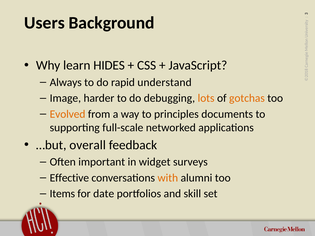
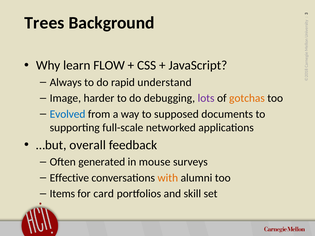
Users: Users -> Trees
HIDES: HIDES -> FLOW
lots colour: orange -> purple
Evolved colour: orange -> blue
principles: principles -> supposed
important: important -> generated
widget: widget -> mouse
date: date -> card
